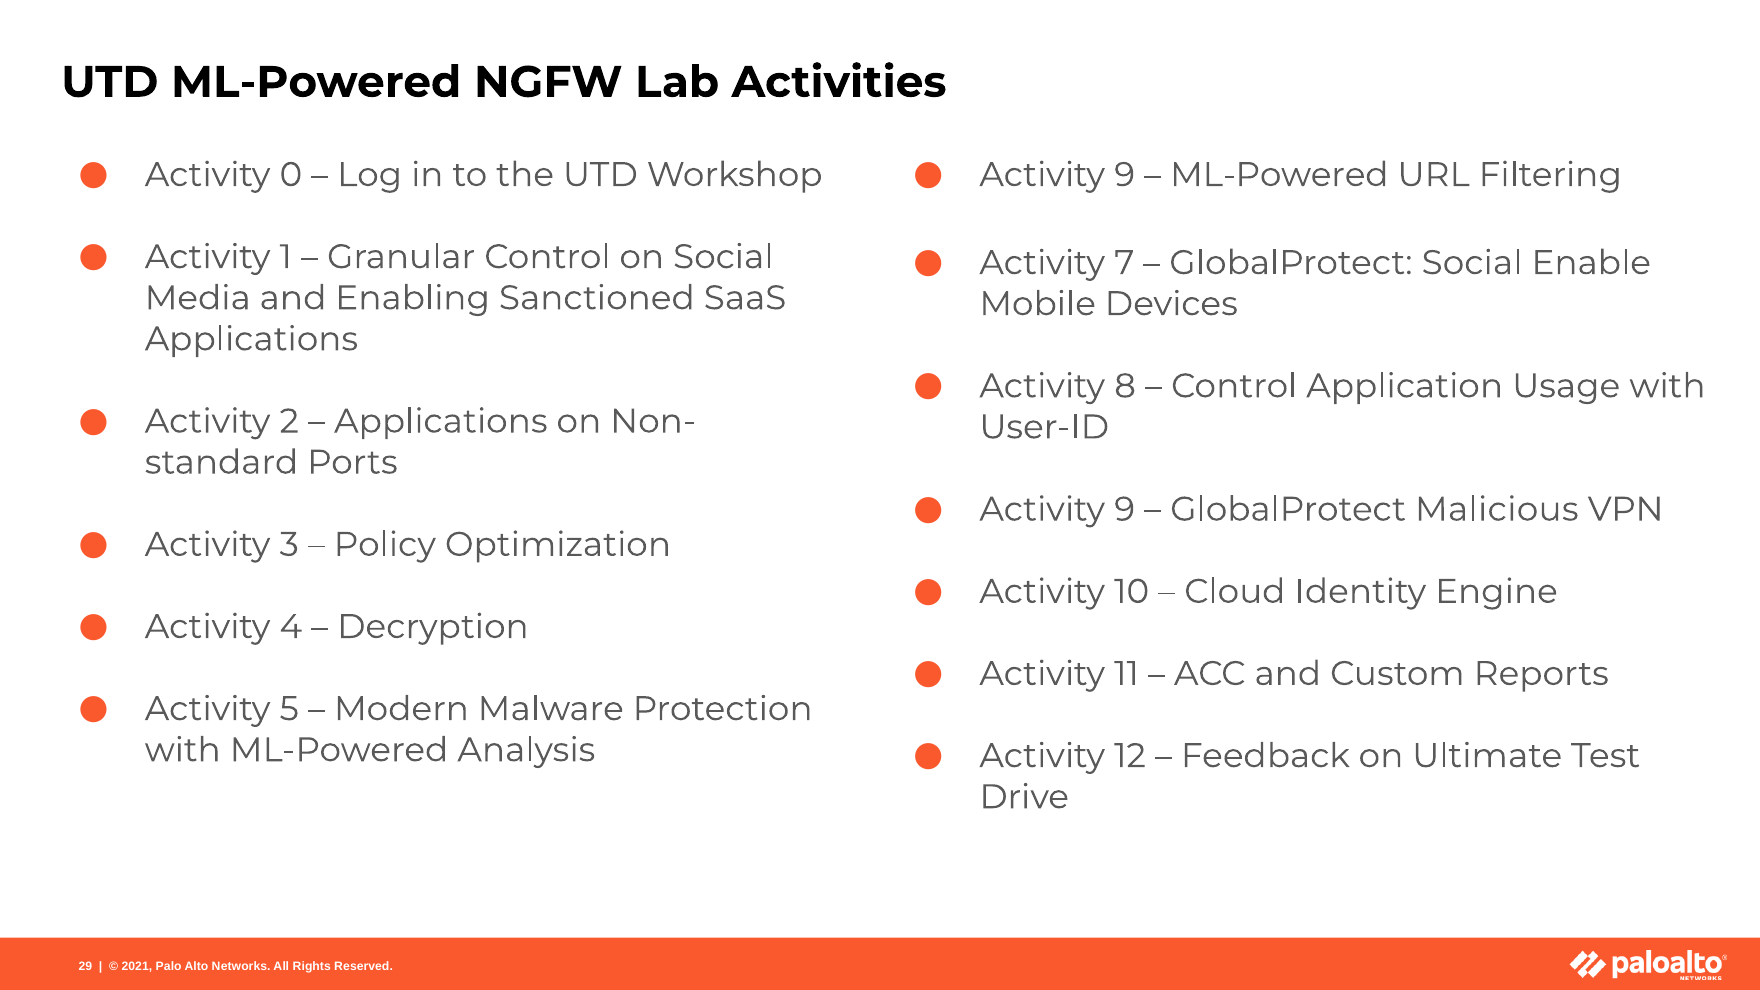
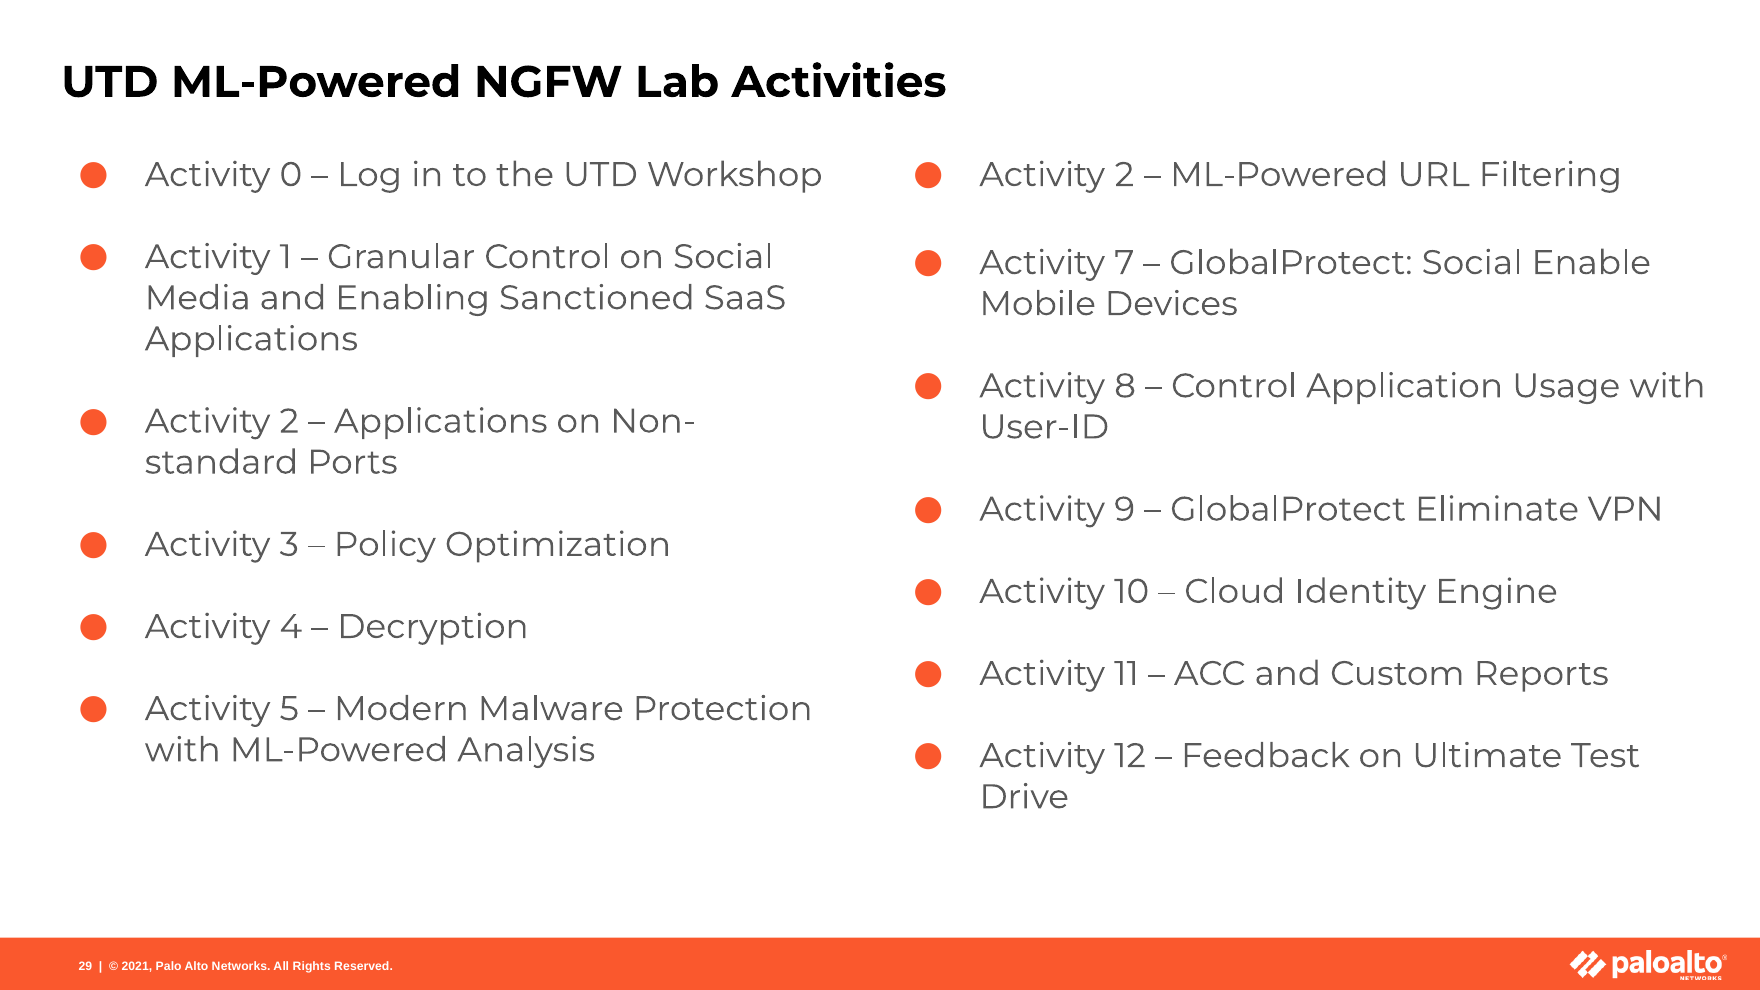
9 at (1125, 175): 9 -> 2
Malicious: Malicious -> Eliminate
